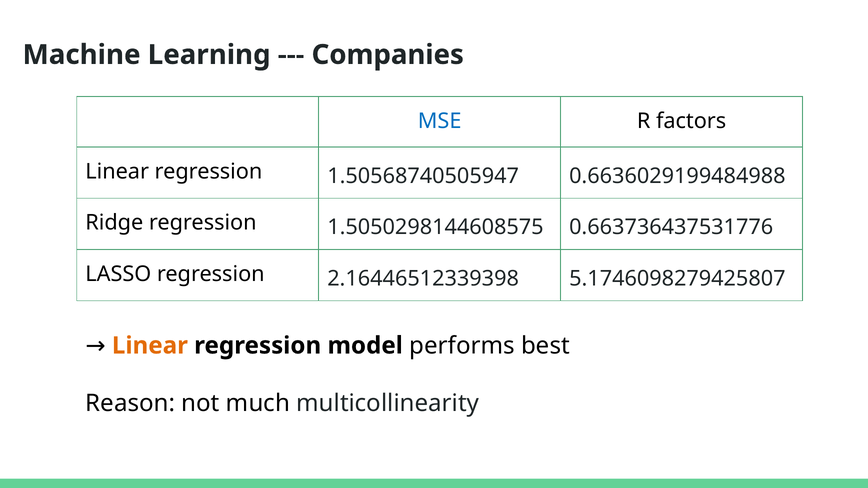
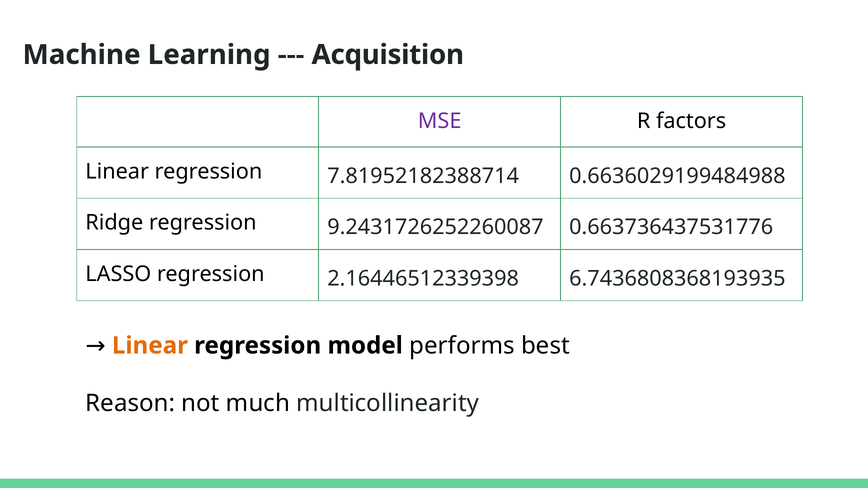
Companies: Companies -> Acquisition
MSE colour: blue -> purple
1.50568740505947: 1.50568740505947 -> 7.81952182388714
1.5050298144608575: 1.5050298144608575 -> 9.2431726252260087
5.1746098279425807: 5.1746098279425807 -> 6.7436808368193935
